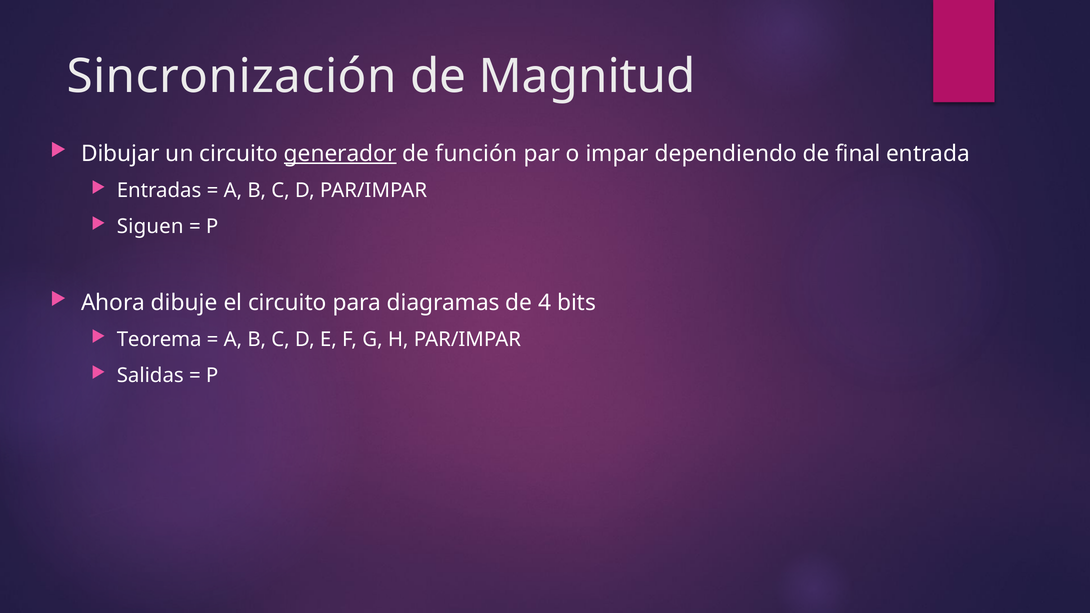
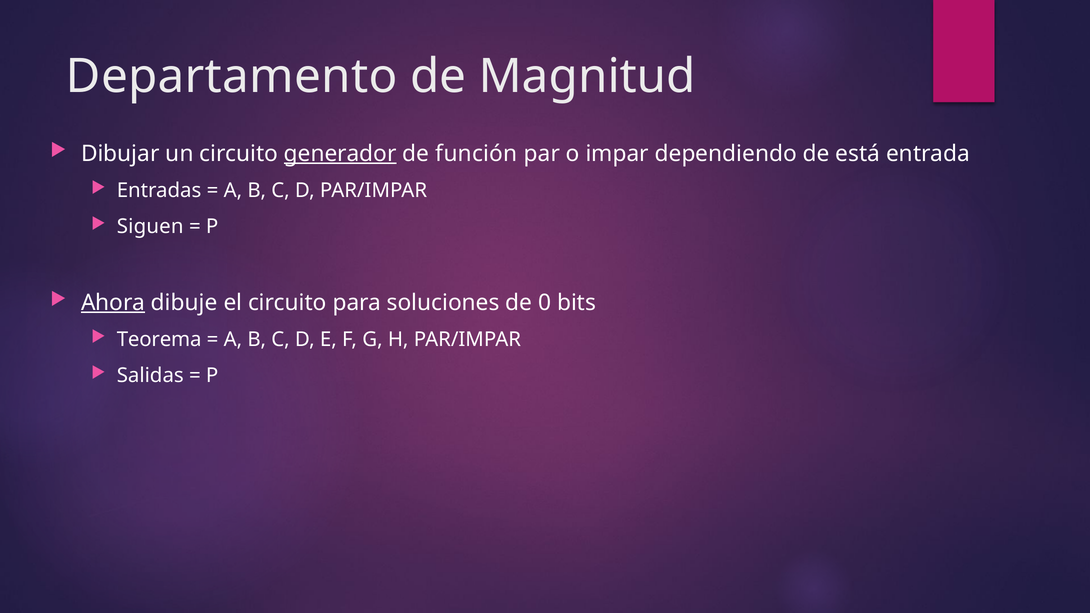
Sincronización: Sincronización -> Departamento
final: final -> está
Ahora underline: none -> present
diagramas: diagramas -> soluciones
4: 4 -> 0
